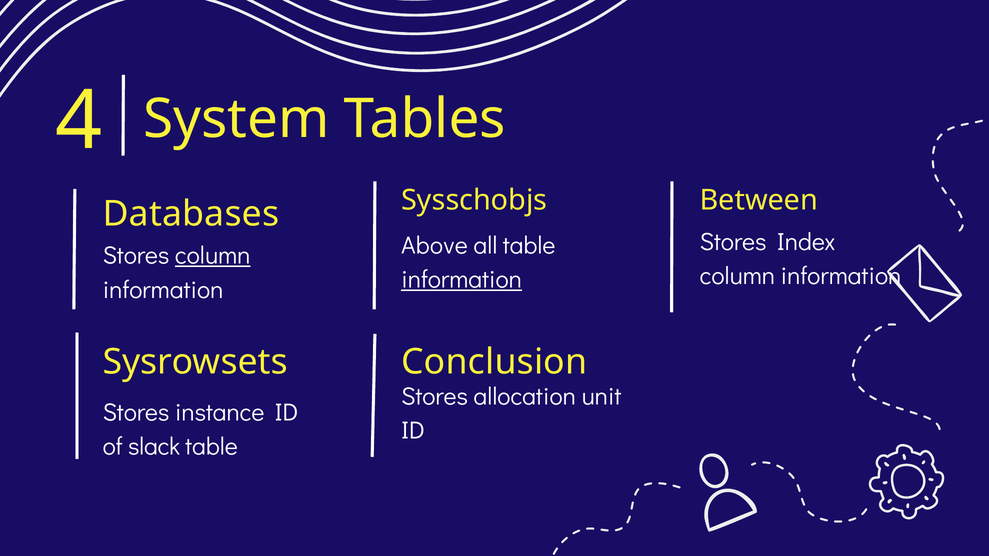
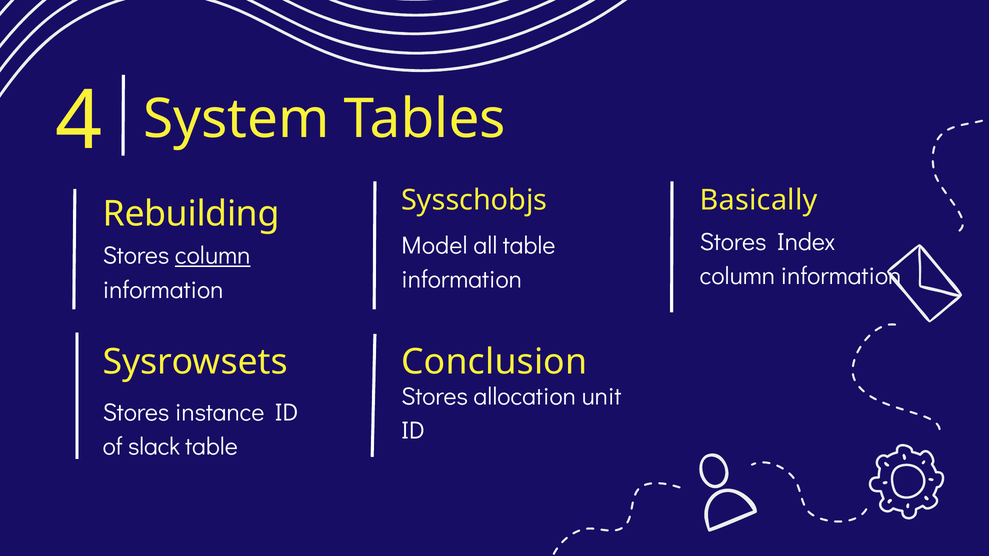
Databases: Databases -> Rebuilding
Between: Between -> Basically
Above: Above -> Model
information at (462, 280) underline: present -> none
